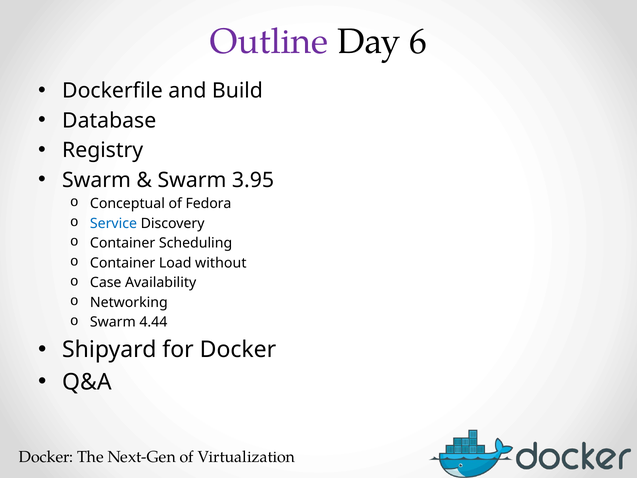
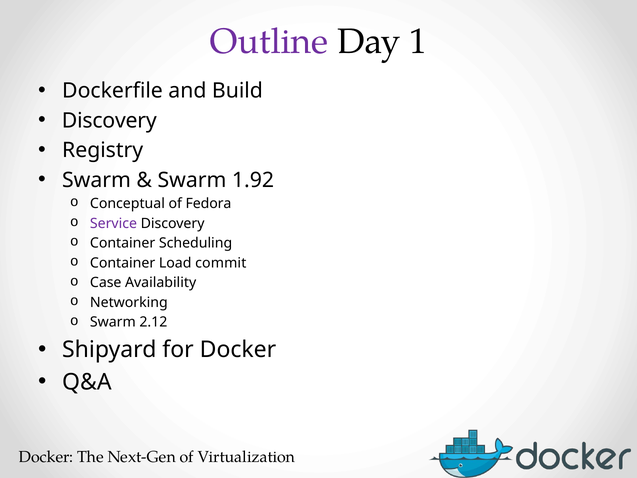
6: 6 -> 1
Database at (109, 120): Database -> Discovery
3.95: 3.95 -> 1.92
Service colour: blue -> purple
without: without -> commit
4.44: 4.44 -> 2.12
